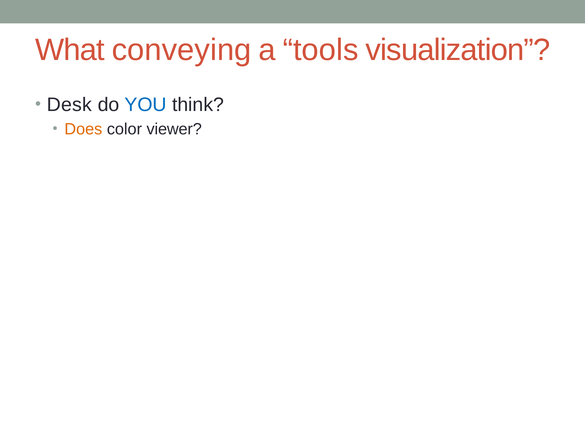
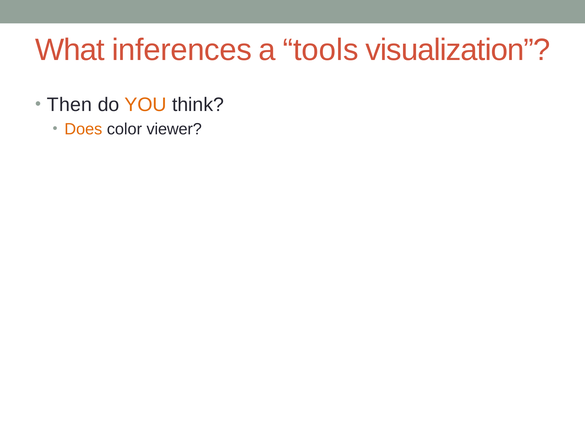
conveying: conveying -> inferences
Desk: Desk -> Then
YOU colour: blue -> orange
